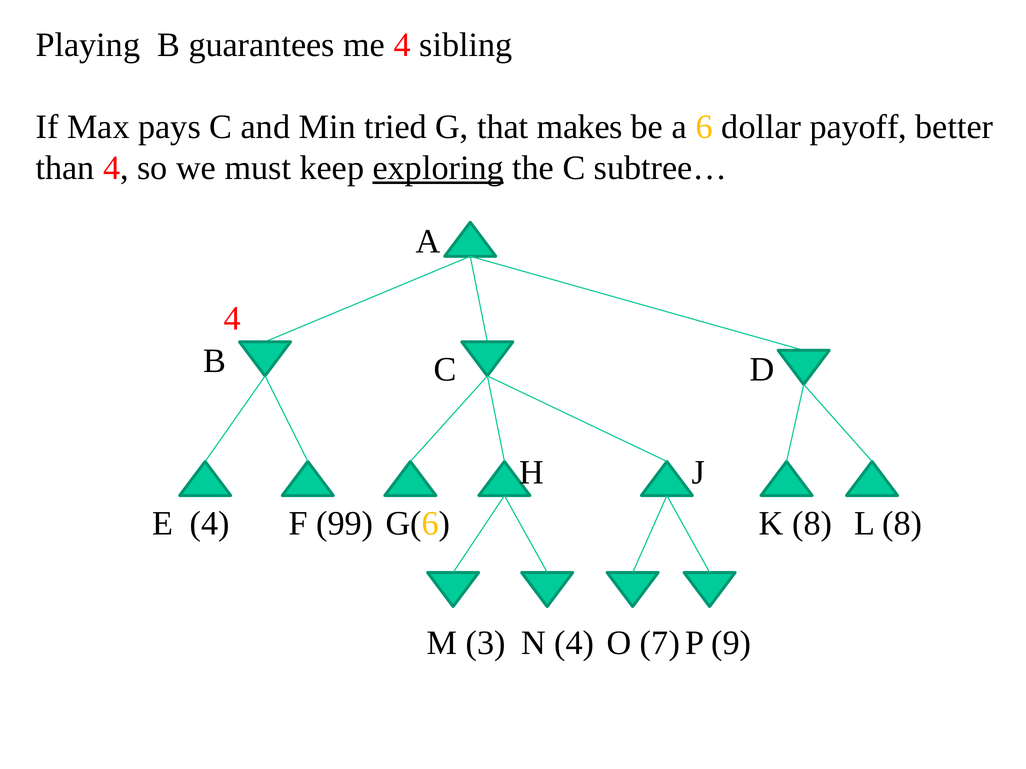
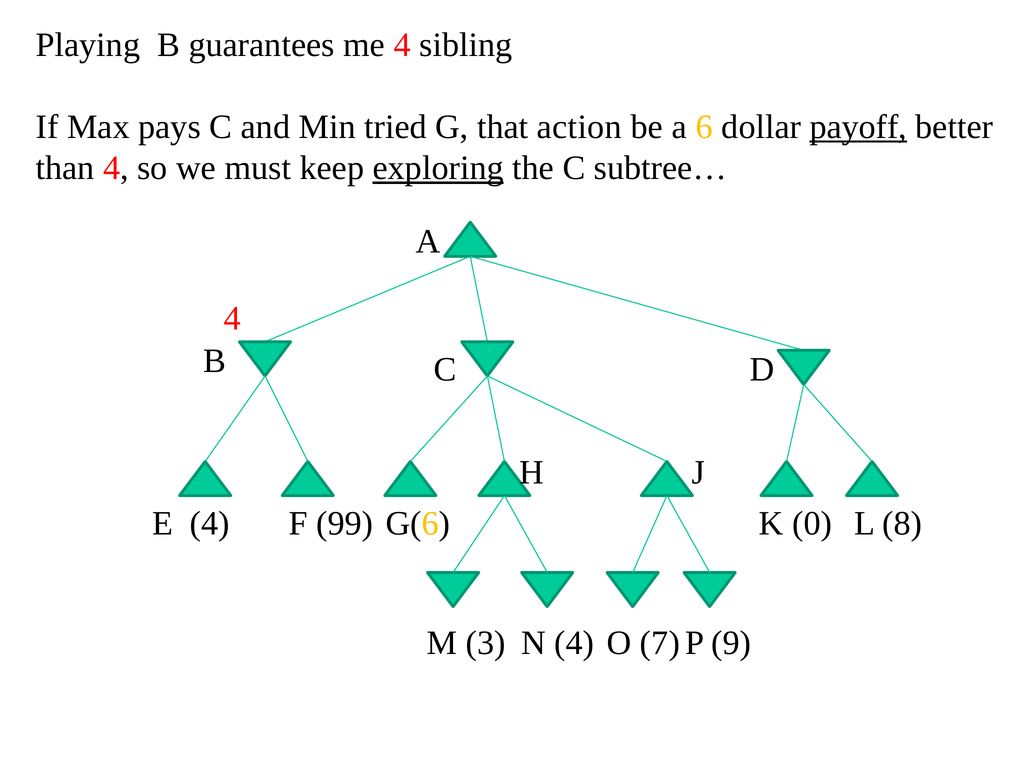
makes: makes -> action
payoff underline: none -> present
K 8: 8 -> 0
